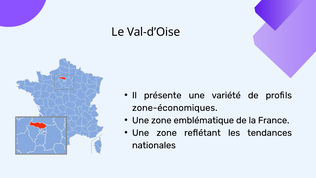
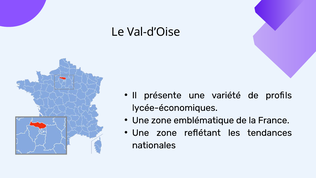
zone-économiques: zone-économiques -> lycée-économiques
